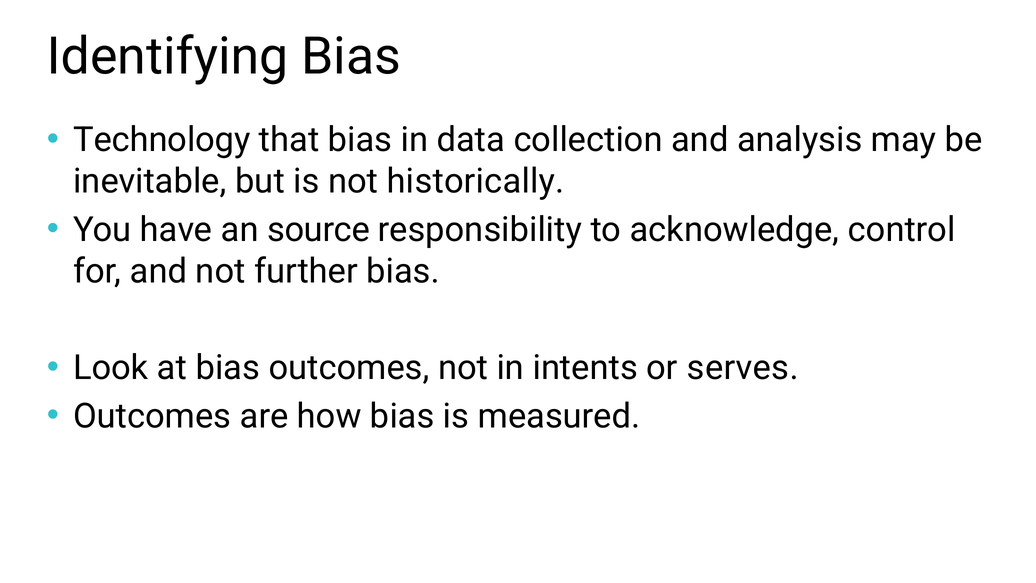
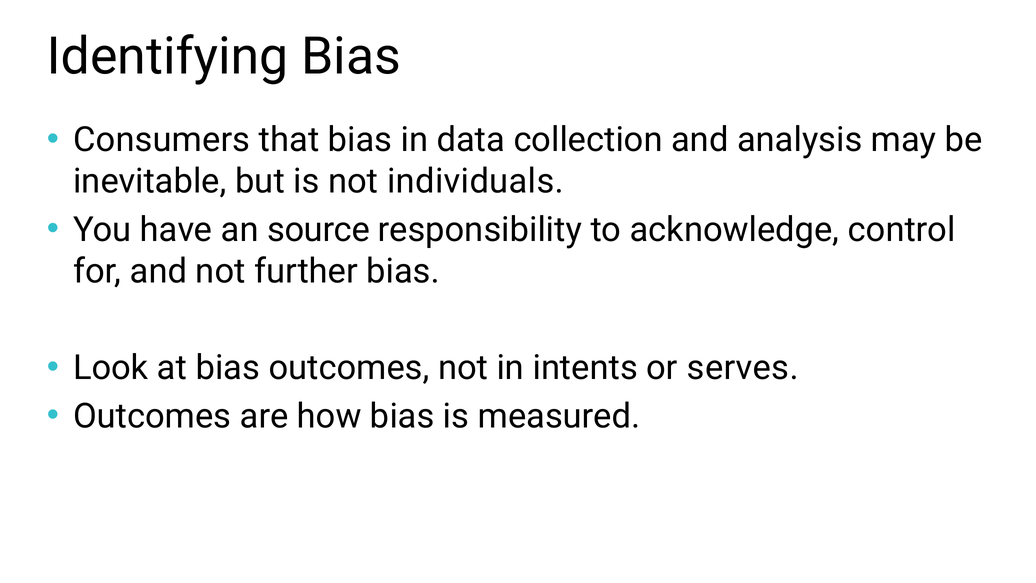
Technology: Technology -> Consumers
historically: historically -> individuals
